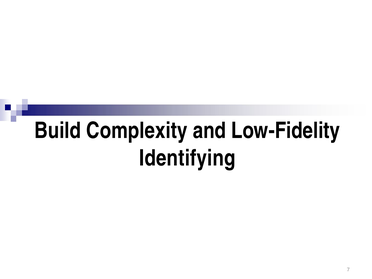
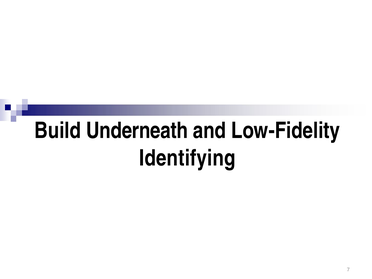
Complexity: Complexity -> Underneath
